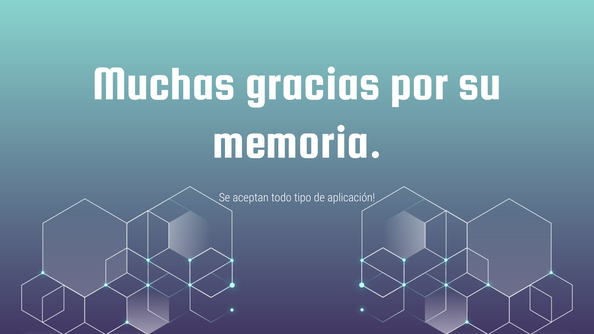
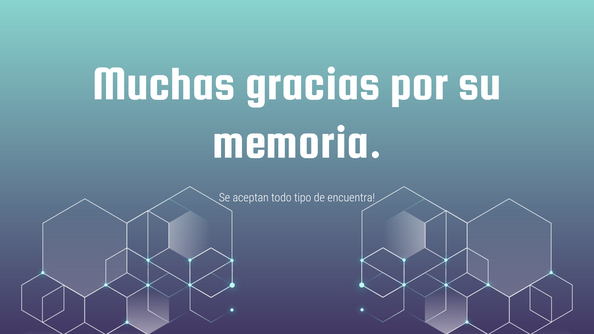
aplicación: aplicación -> encuentra
